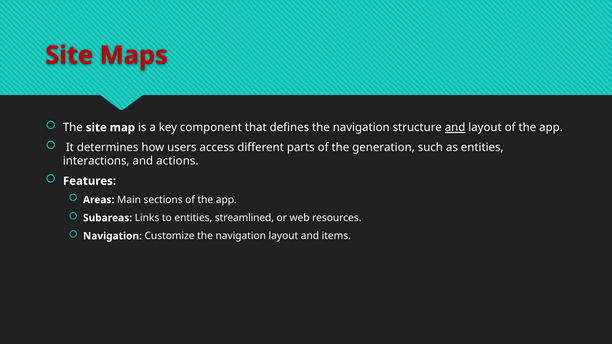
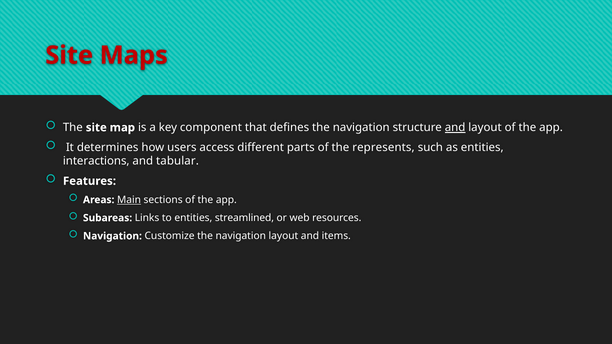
generation: generation -> represents
actions: actions -> tabular
Main underline: none -> present
